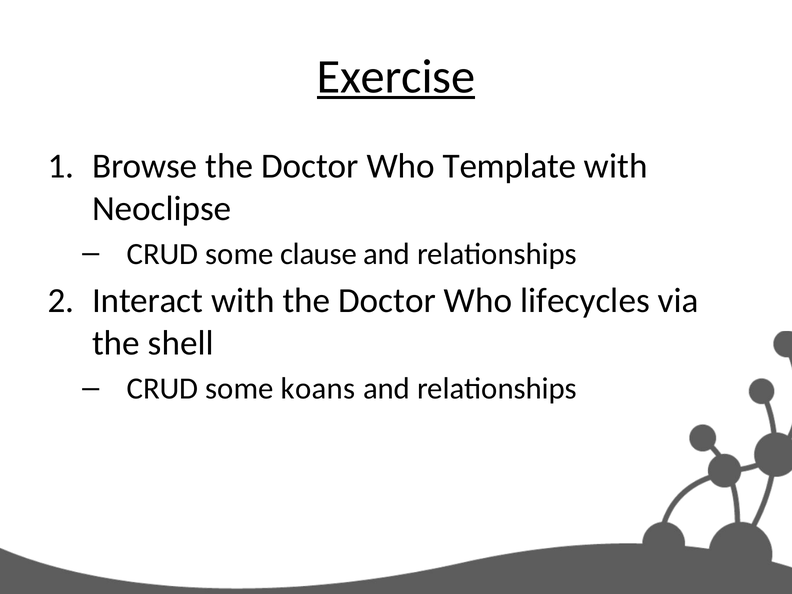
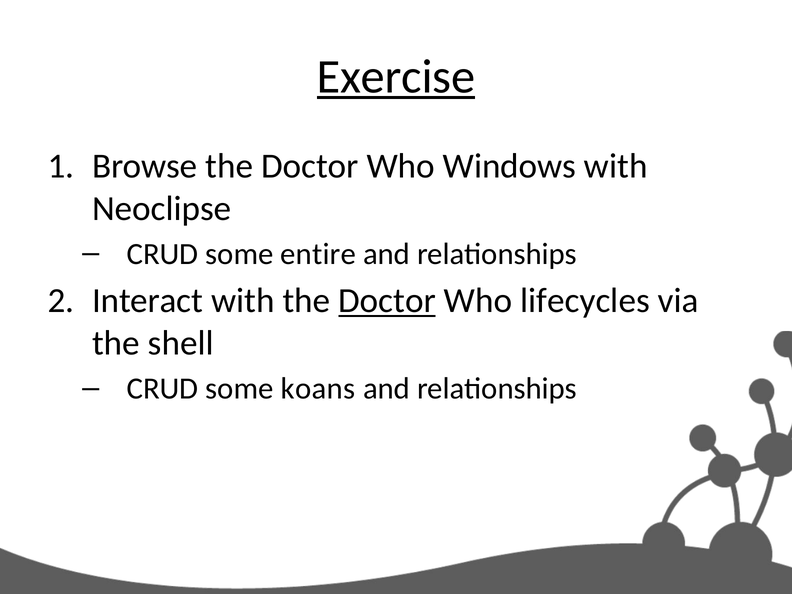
Template: Template -> Windows
clause: clause -> entire
Doctor at (387, 301) underline: none -> present
